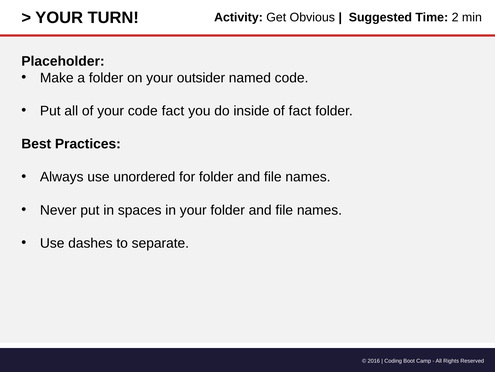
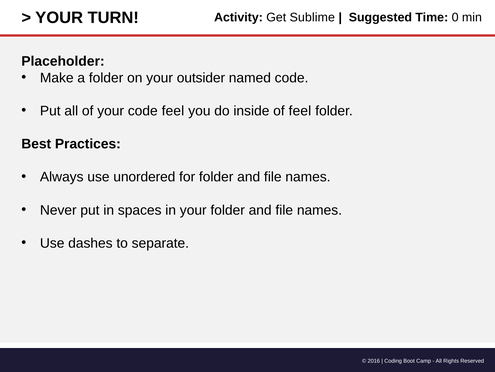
Obvious: Obvious -> Sublime
2: 2 -> 0
code fact: fact -> feel
of fact: fact -> feel
